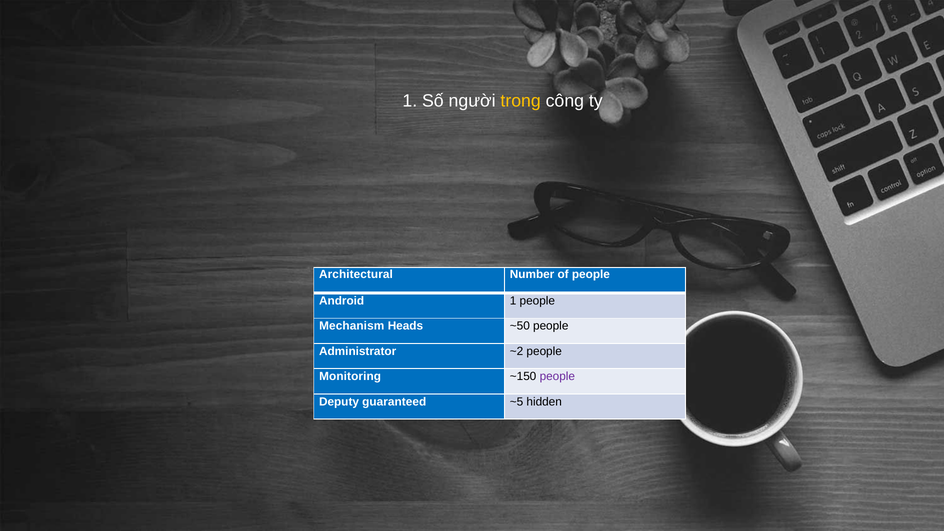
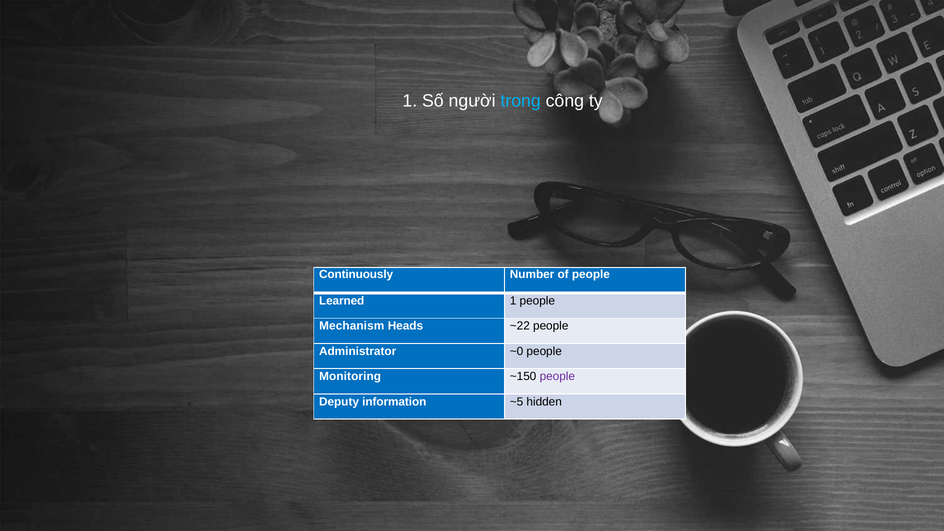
trong colour: yellow -> light blue
Architectural: Architectural -> Continuously
Android: Android -> Learned
~50: ~50 -> ~22
~2: ~2 -> ~0
guaranteed: guaranteed -> information
